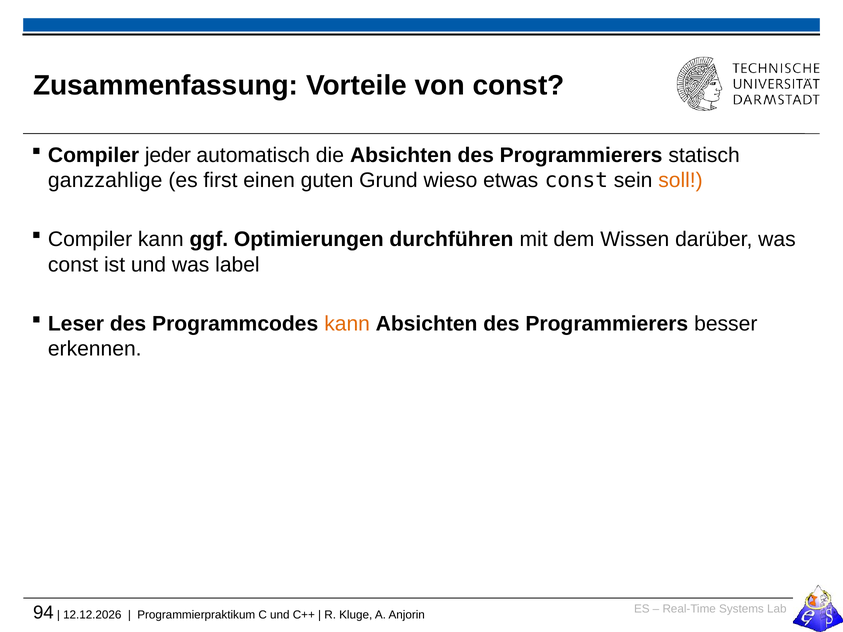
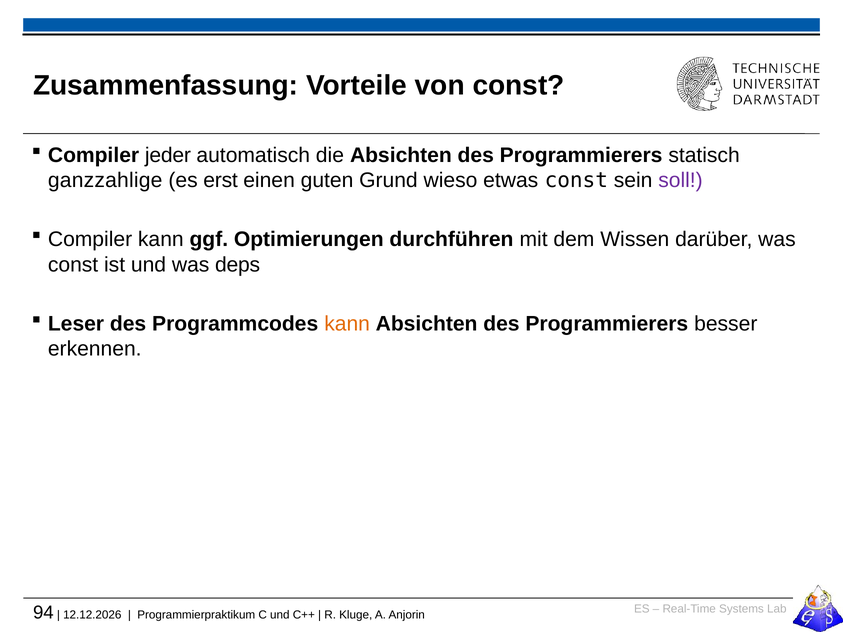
first: first -> erst
soll colour: orange -> purple
label: label -> deps
